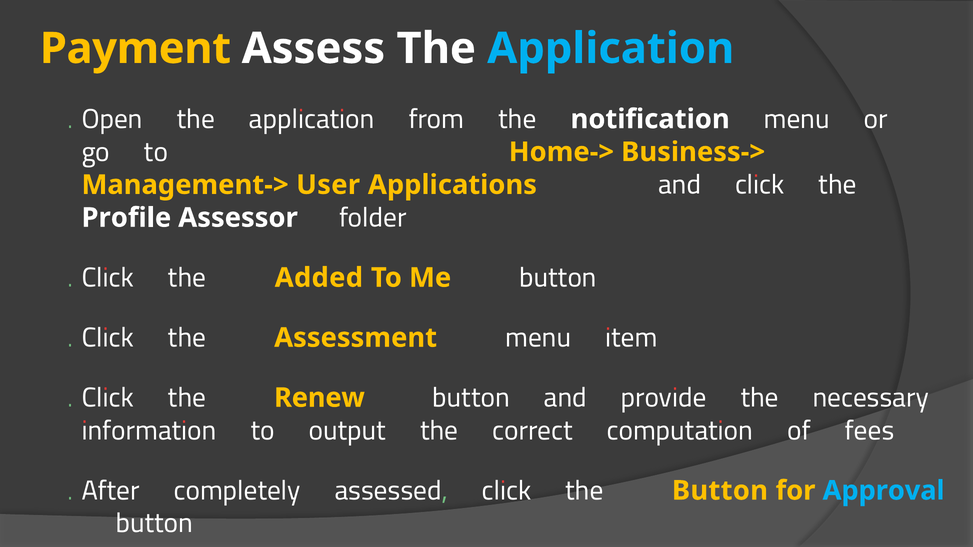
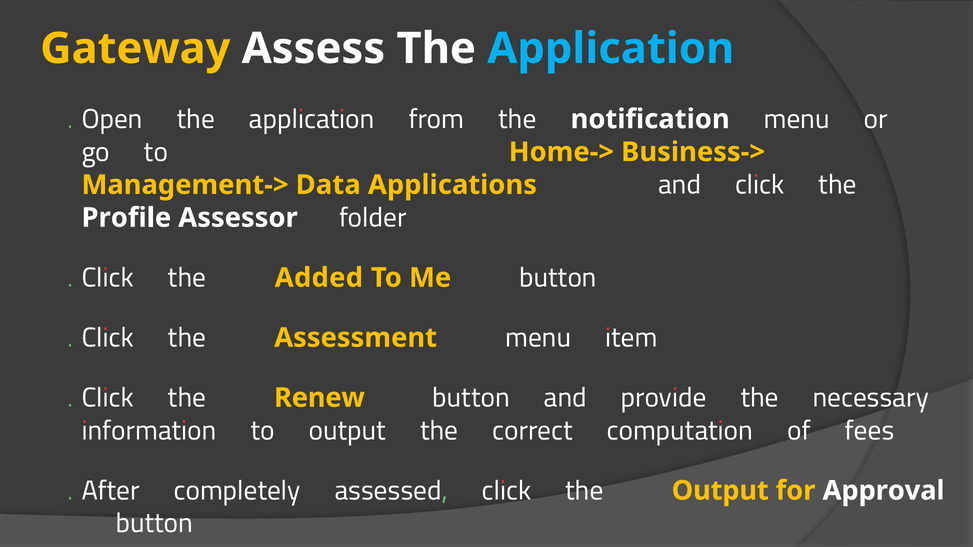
Payment: Payment -> Gateway
User: User -> Data
the Button: Button -> Output
Approval colour: light blue -> white
